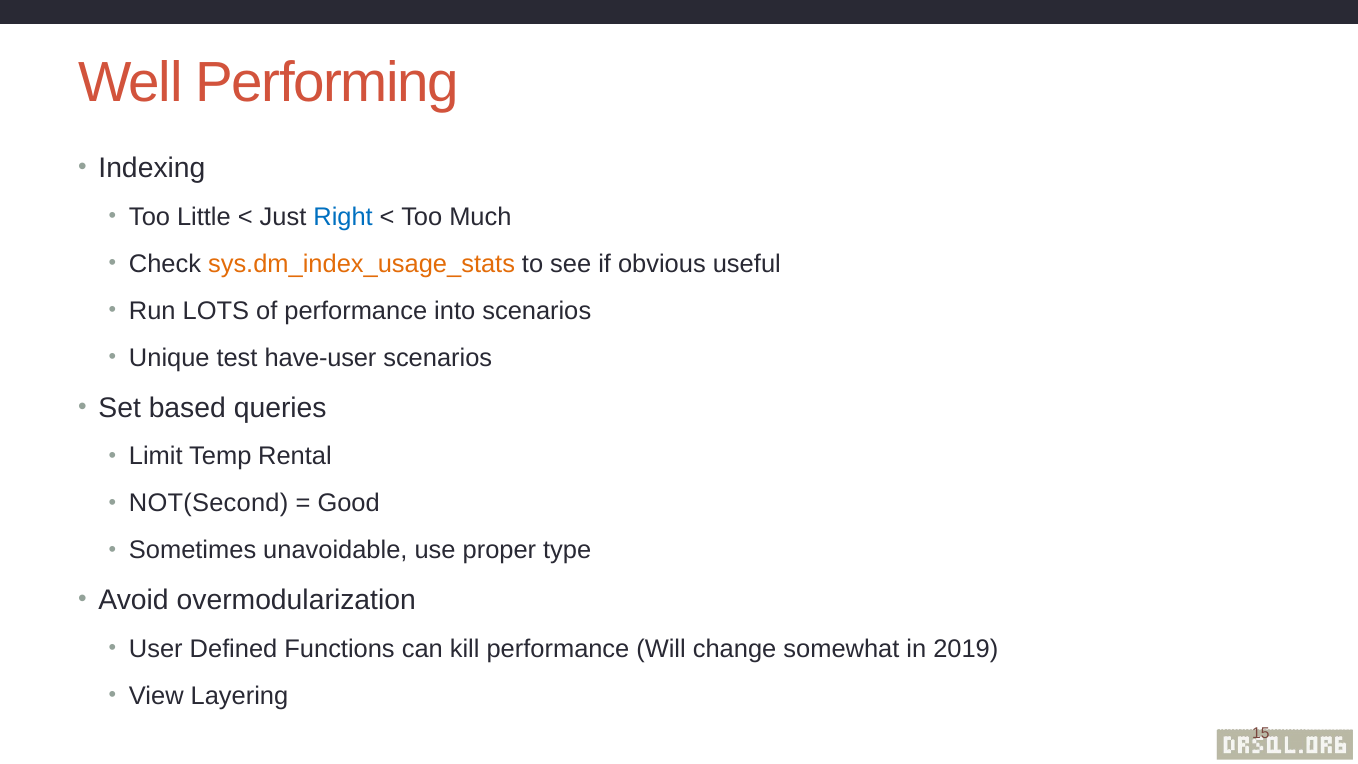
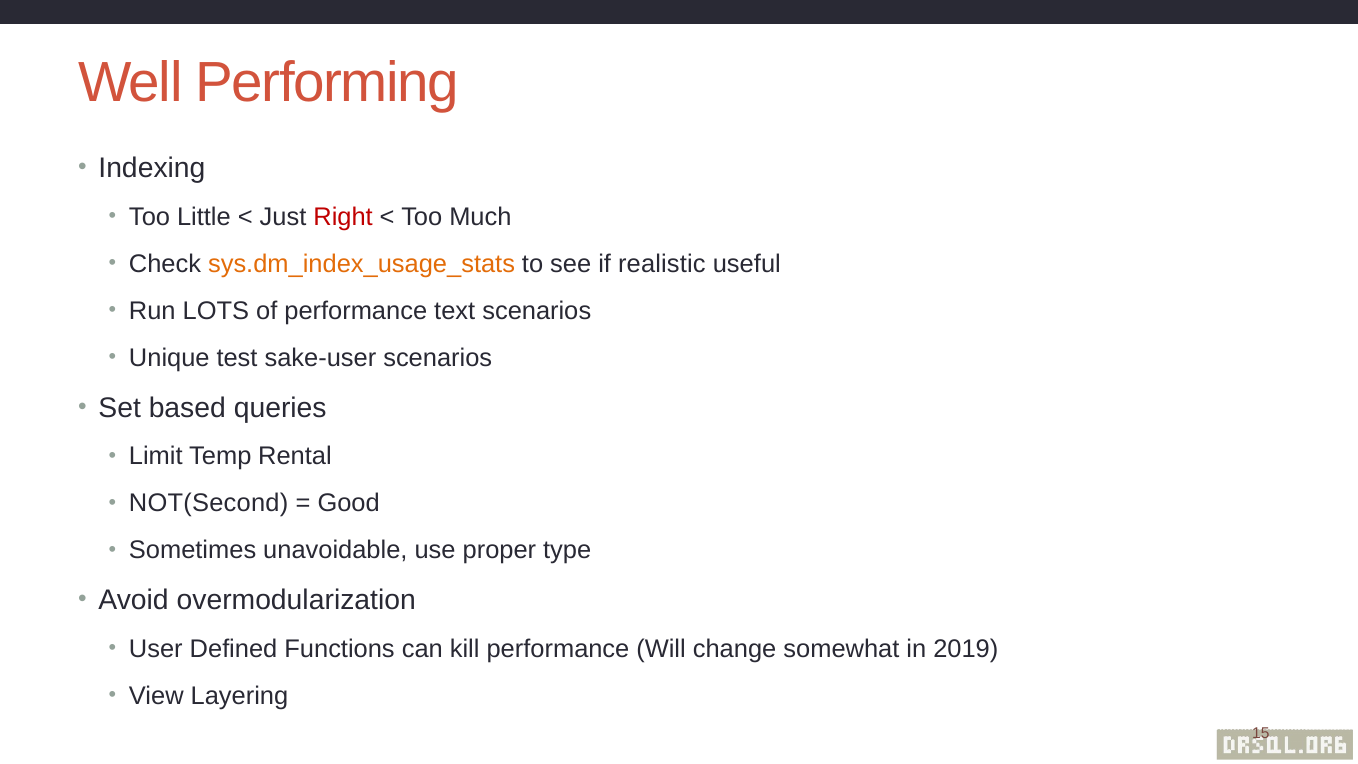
Right colour: blue -> red
obvious: obvious -> realistic
into: into -> text
have-user: have-user -> sake-user
